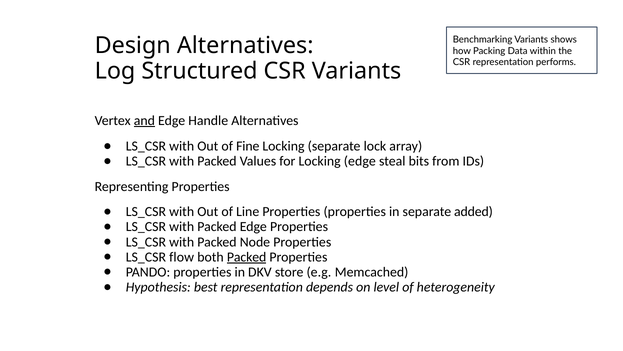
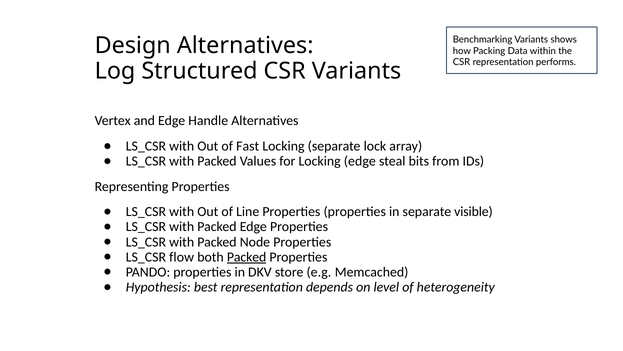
and underline: present -> none
Fine: Fine -> Fast
added: added -> visible
